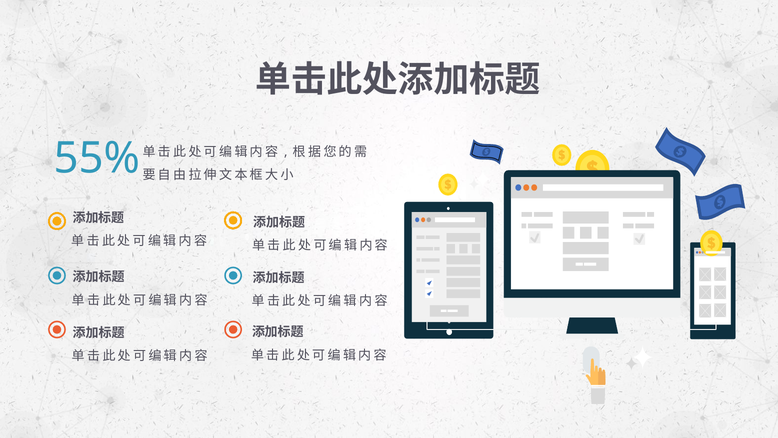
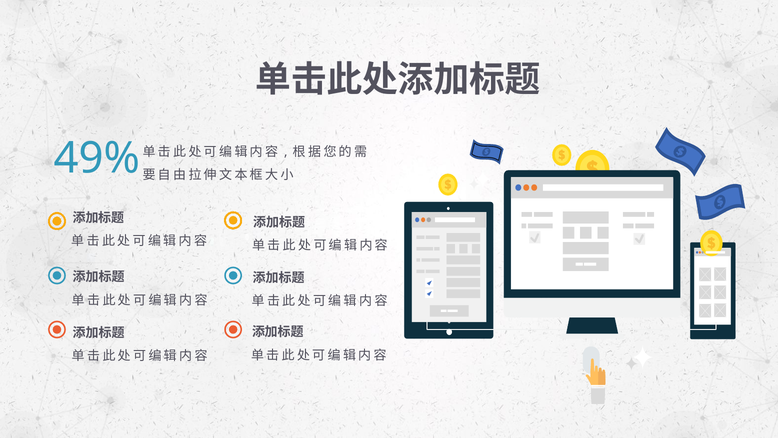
55%: 55% -> 49%
